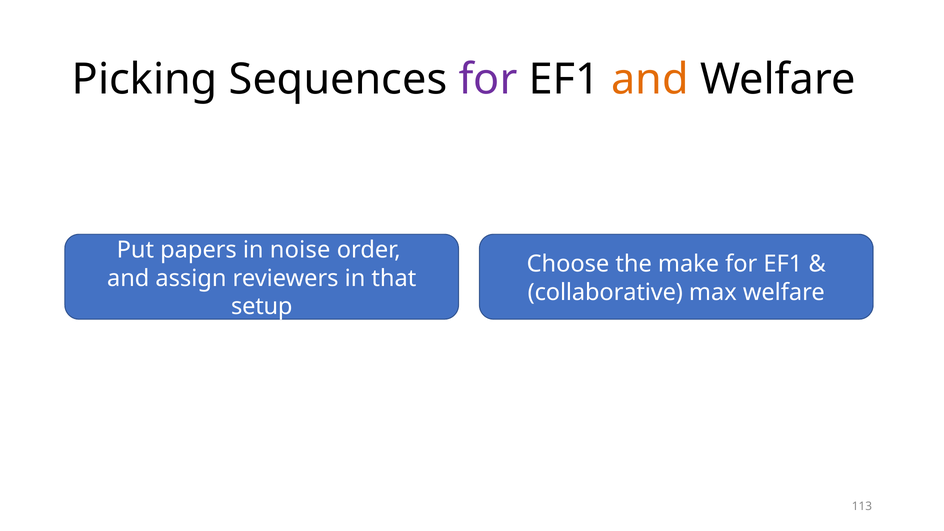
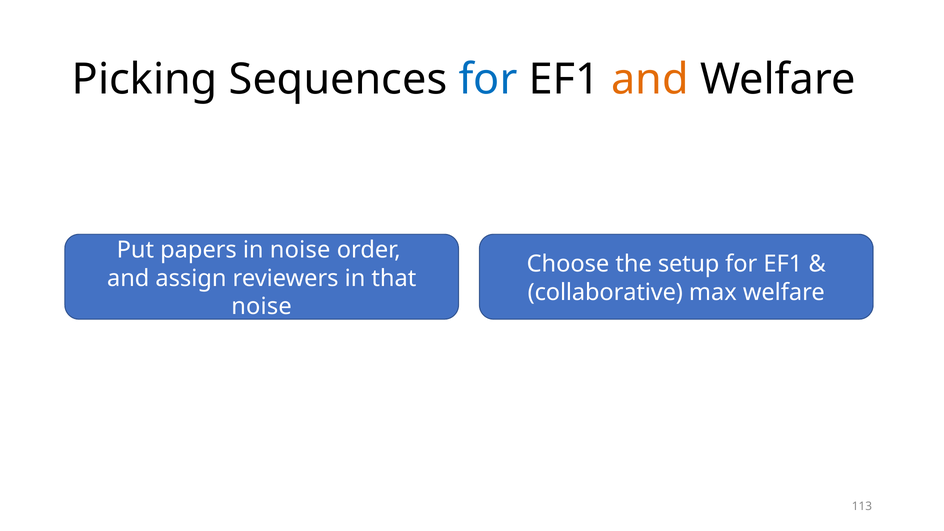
for at (488, 79) colour: purple -> blue
make: make -> setup
setup at (262, 307): setup -> noise
